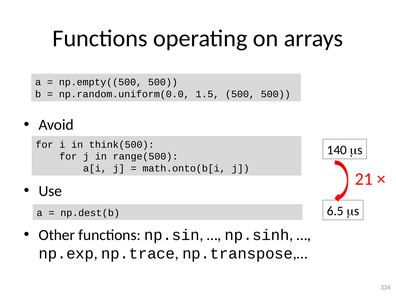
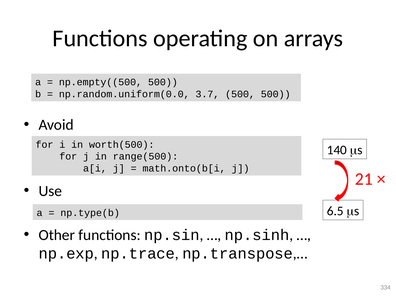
1.5: 1.5 -> 3.7
think(500: think(500 -> worth(500
np.dest(b: np.dest(b -> np.type(b
